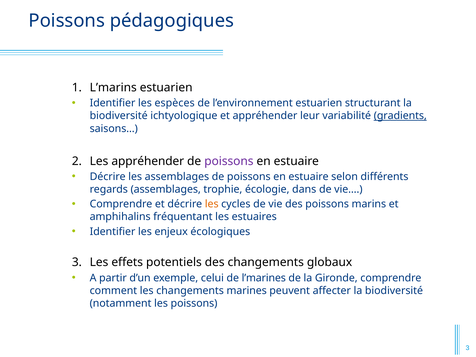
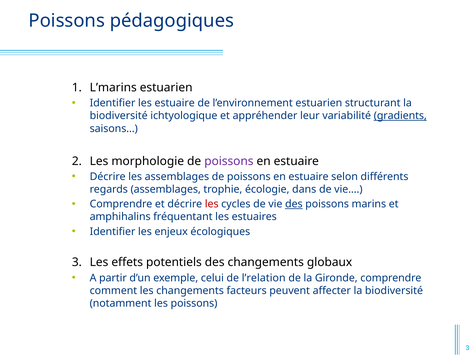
les espèces: espèces -> estuaire
Les appréhender: appréhender -> morphologie
les at (212, 204) colour: orange -> red
des at (294, 204) underline: none -> present
l’marines: l’marines -> l’relation
marines: marines -> facteurs
